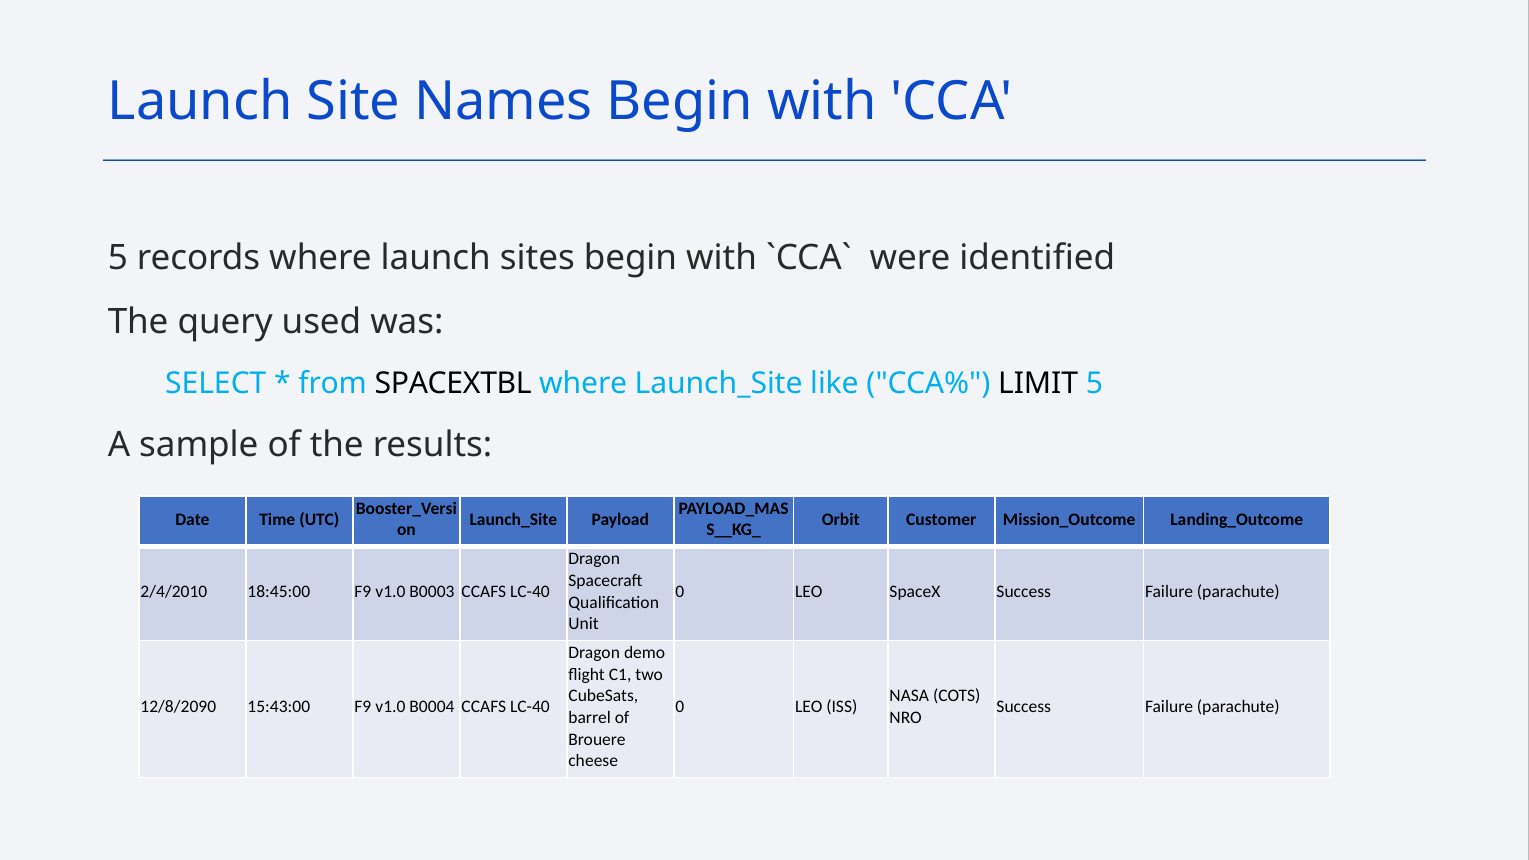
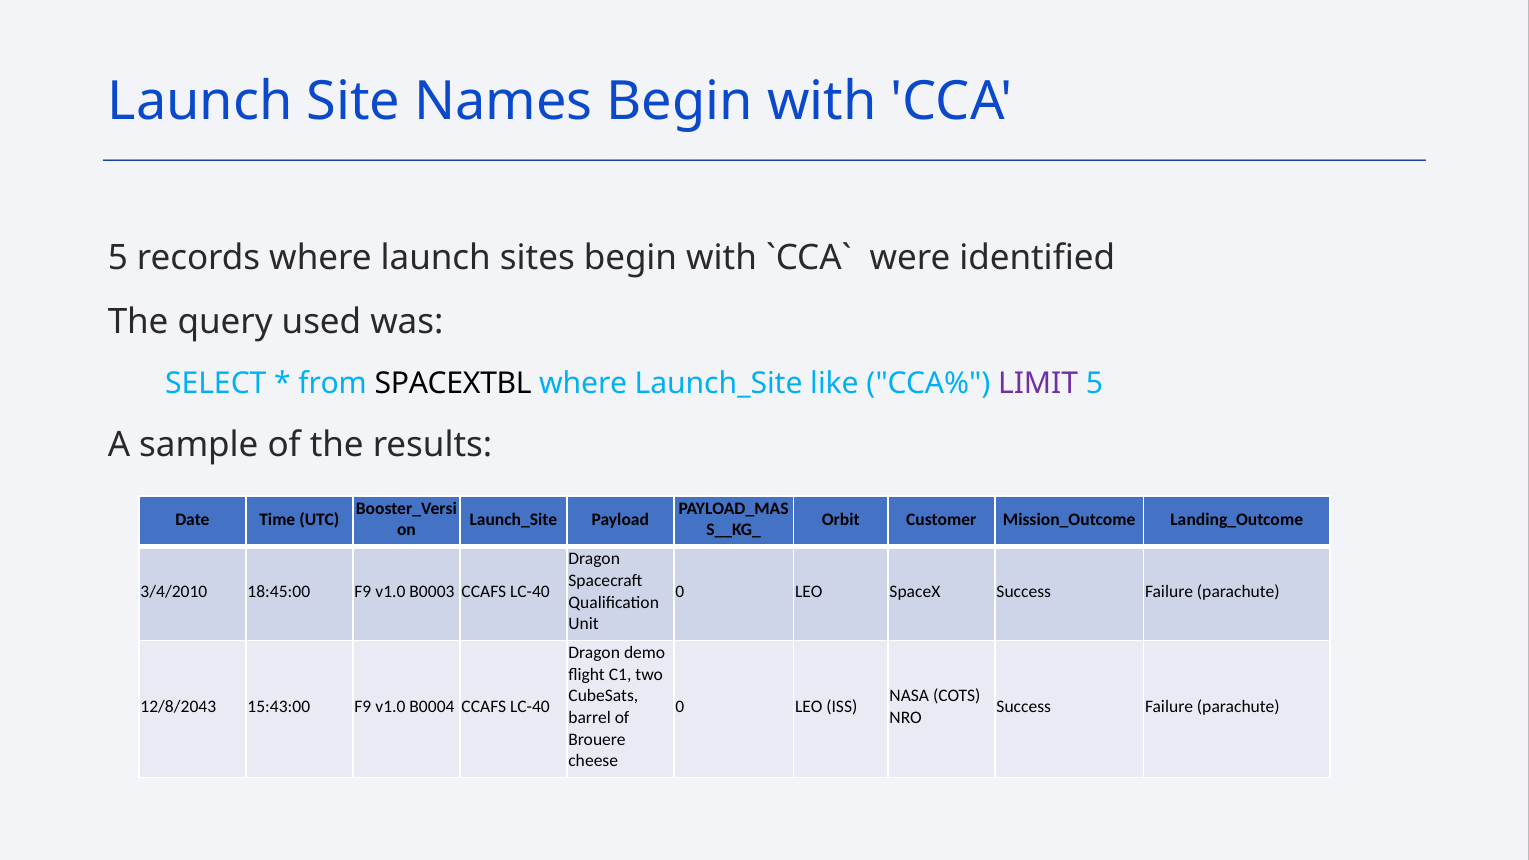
LIMIT colour: black -> purple
2/4/2010: 2/4/2010 -> 3/4/2010
12/8/2090: 12/8/2090 -> 12/8/2043
